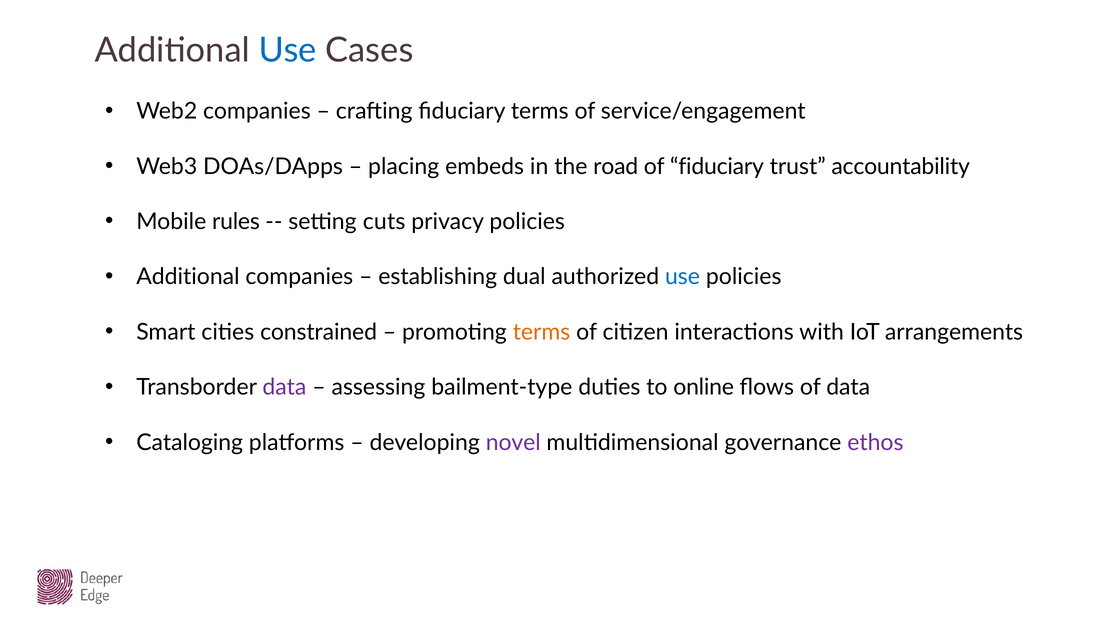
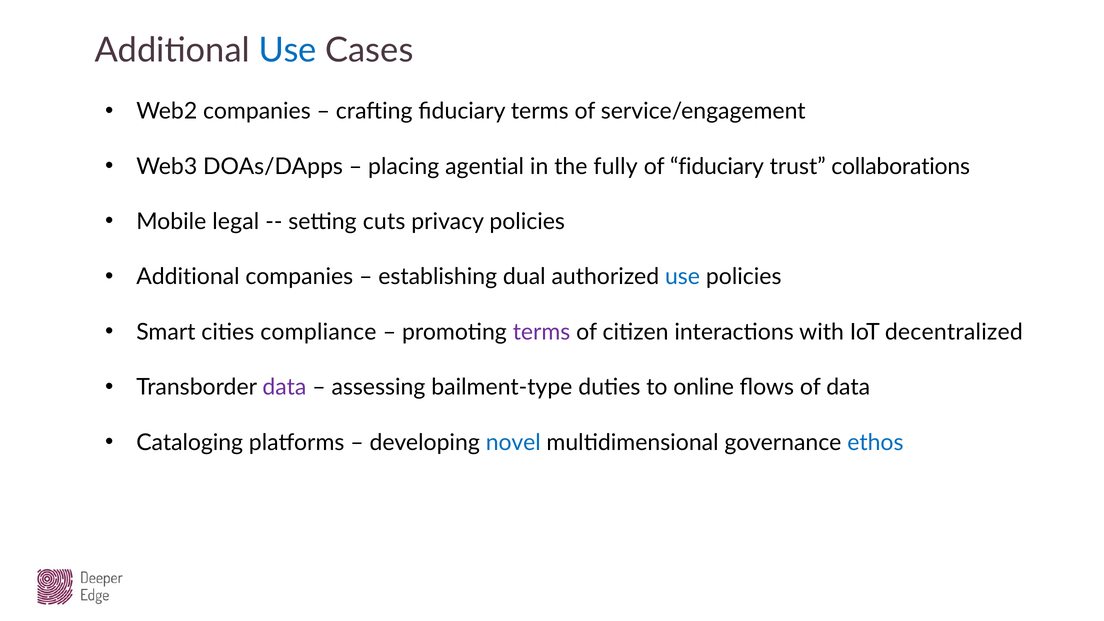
embeds: embeds -> agential
road: road -> fully
accountability: accountability -> collaborations
rules: rules -> legal
constrained: constrained -> compliance
terms at (542, 332) colour: orange -> purple
arrangements: arrangements -> decentralized
novel colour: purple -> blue
ethos colour: purple -> blue
